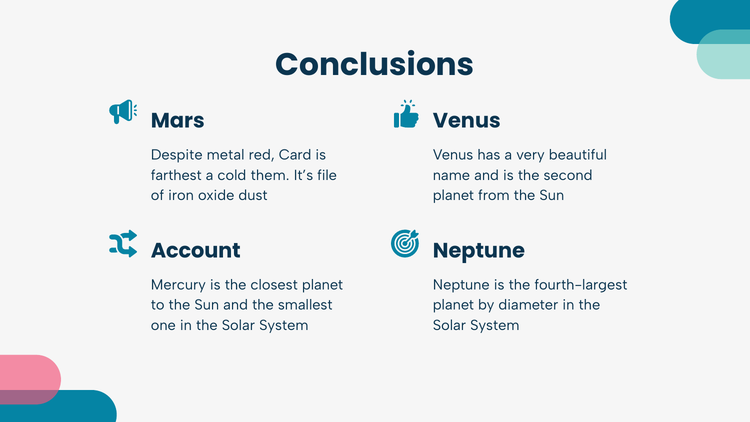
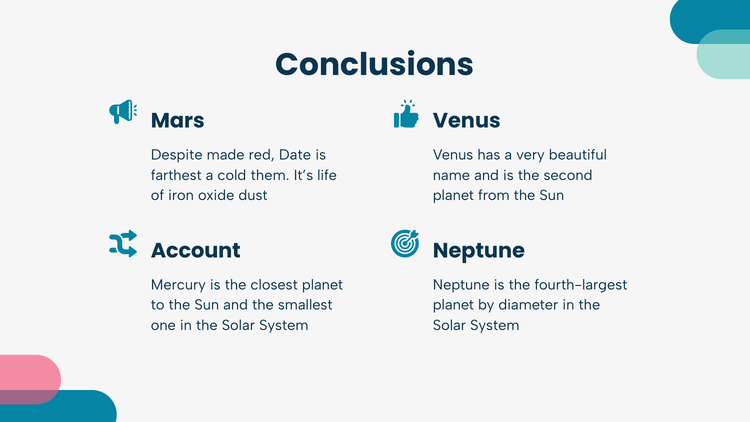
metal: metal -> made
Card: Card -> Date
file: file -> life
